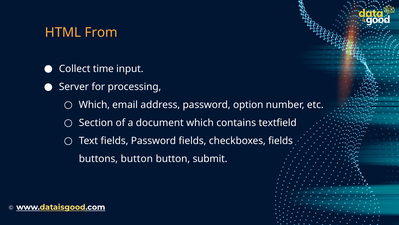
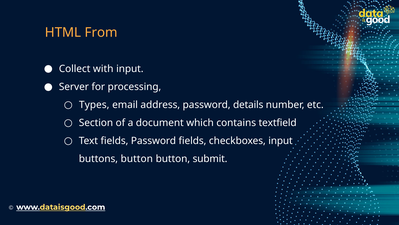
time: time -> with
Which at (94, 105): Which -> Types
option: option -> details
checkboxes fields: fields -> input
